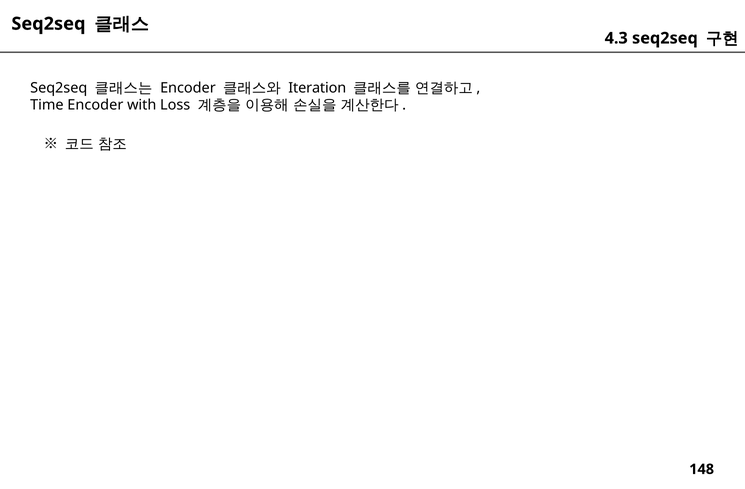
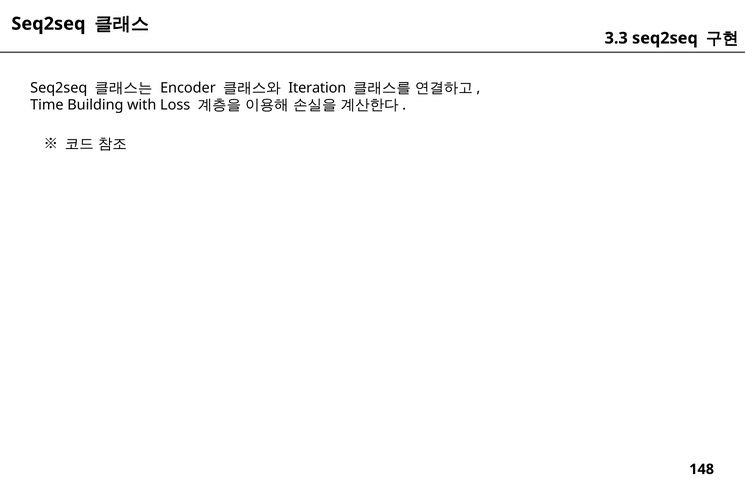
4.3: 4.3 -> 3.3
Time Encoder: Encoder -> Building
